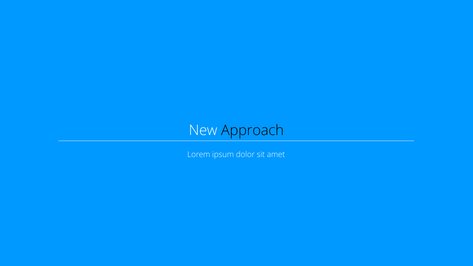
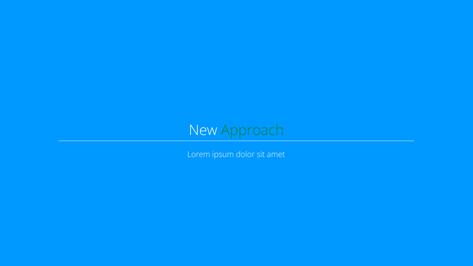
Approach colour: black -> green
